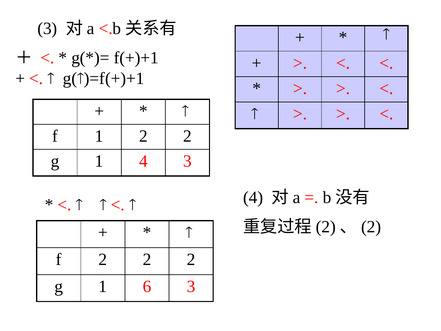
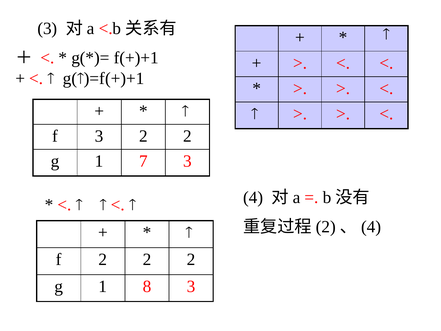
f 1: 1 -> 3
1 4: 4 -> 7
2 at (371, 227): 2 -> 4
6: 6 -> 8
